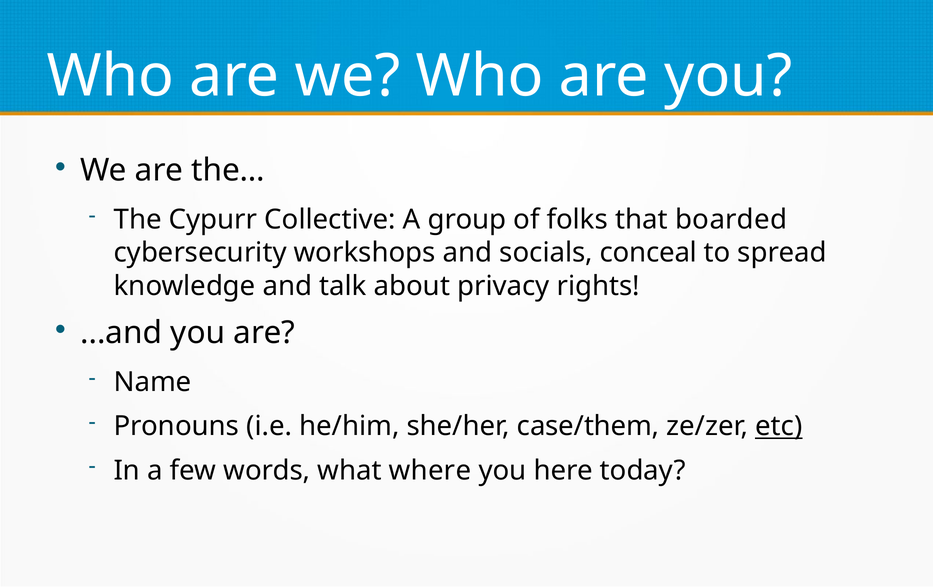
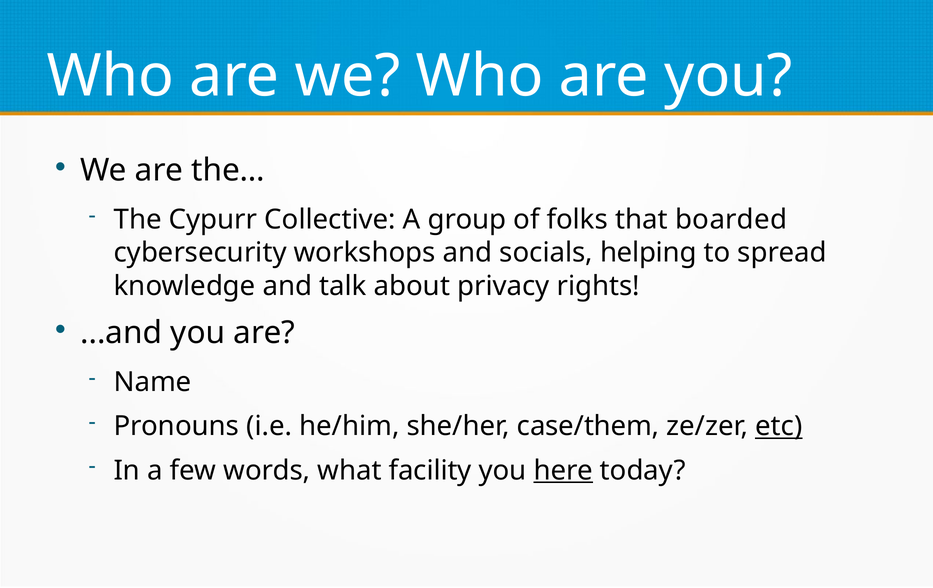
conceal: conceal -> helping
where: where -> facility
here underline: none -> present
